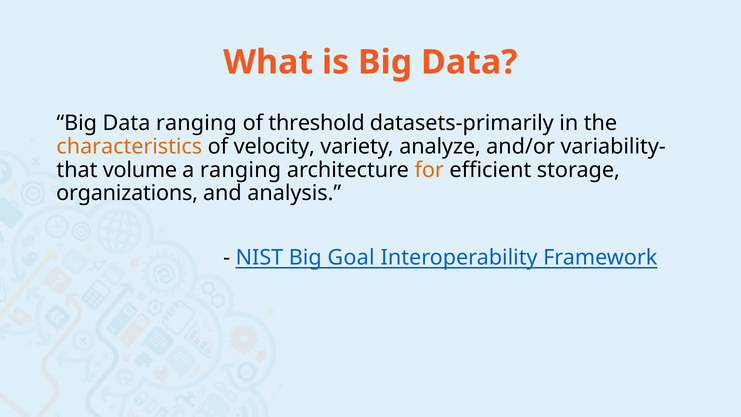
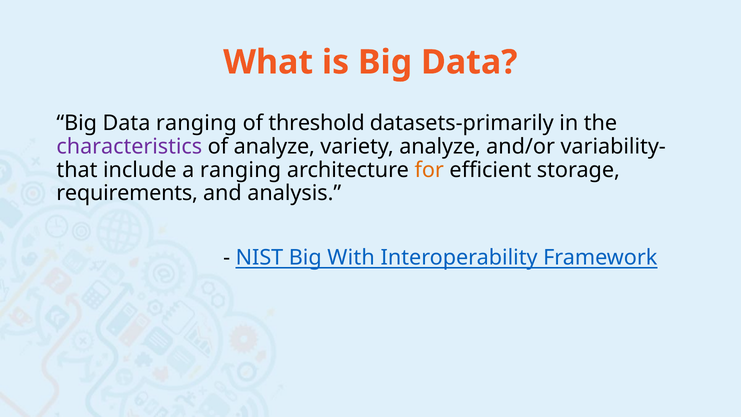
characteristics colour: orange -> purple
of velocity: velocity -> analyze
volume: volume -> include
organizations: organizations -> requirements
Goal: Goal -> With
